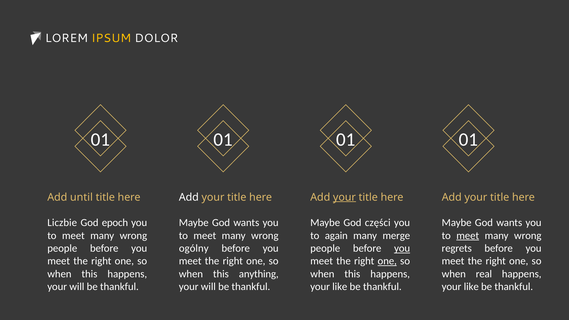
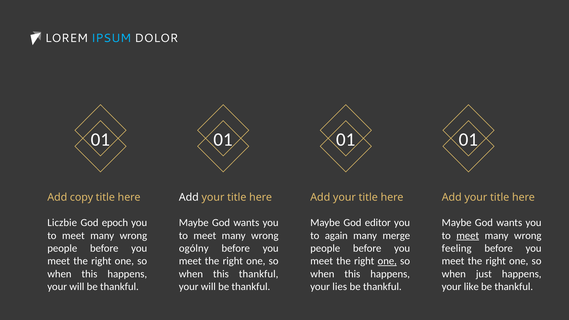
IPSUM colour: yellow -> light blue
until: until -> copy
your at (344, 197) underline: present -> none
części: części -> editor
you at (402, 248) underline: present -> none
regrets: regrets -> feeling
this anything: anything -> thankful
real: real -> just
like at (340, 287): like -> lies
